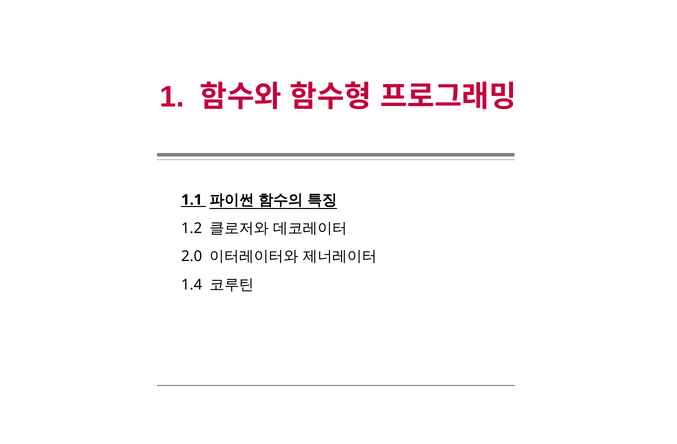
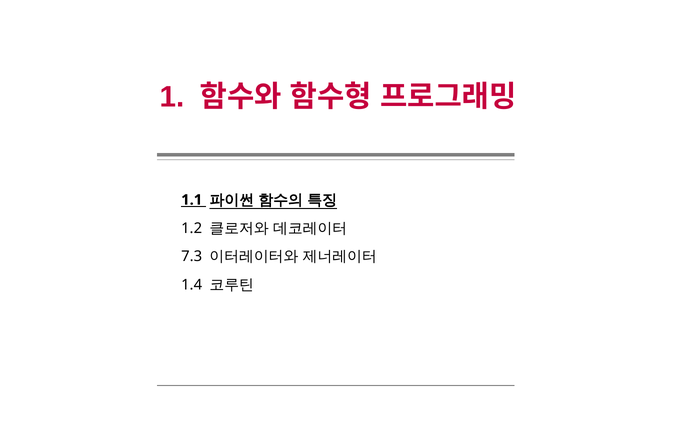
2.0: 2.0 -> 7.3
